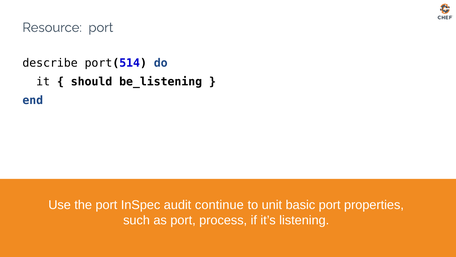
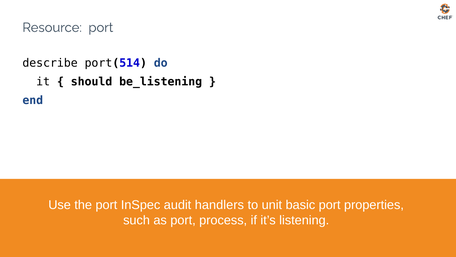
continue: continue -> handlers
